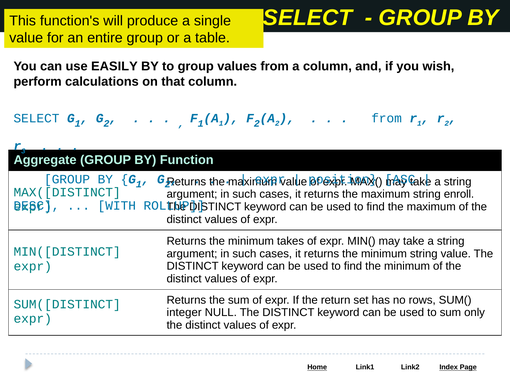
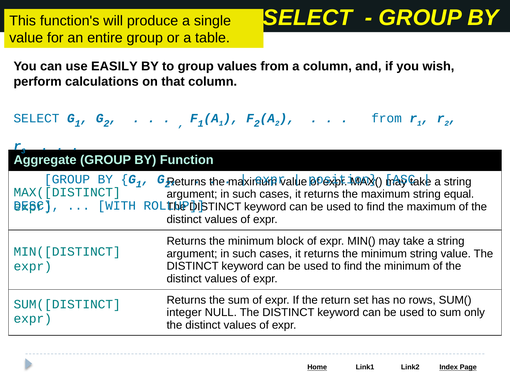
enroll: enroll -> equal
takes: takes -> block
